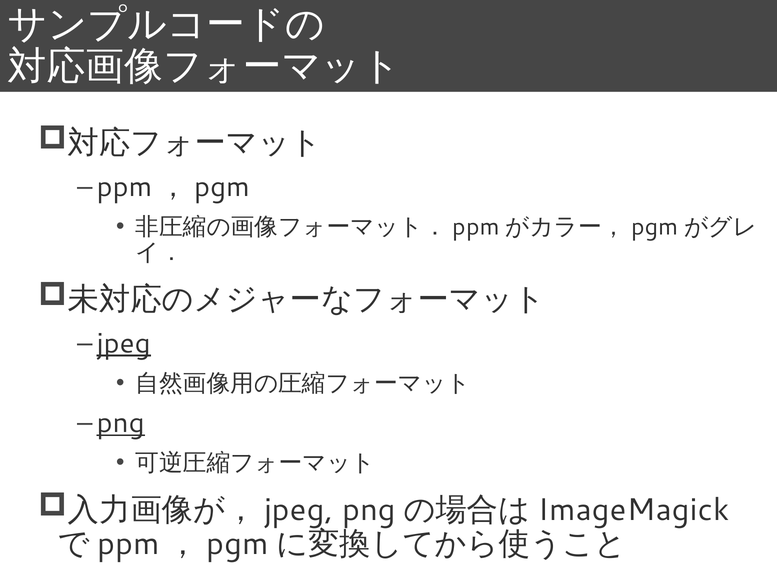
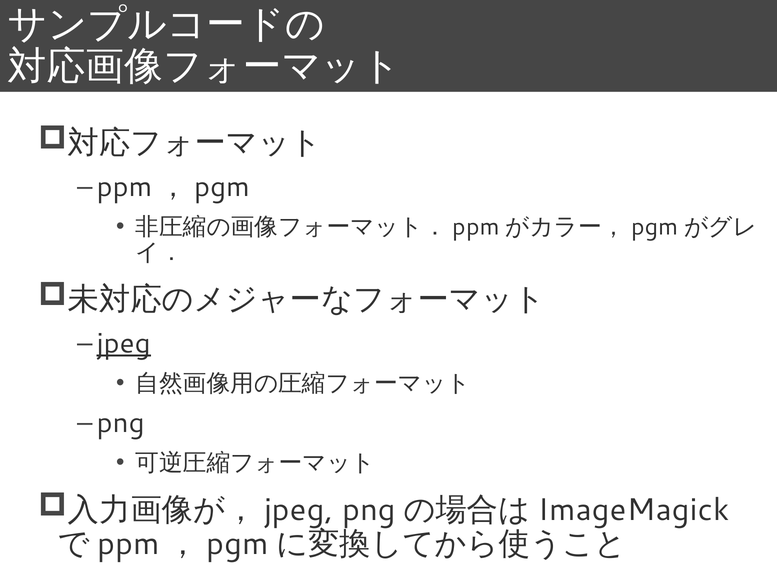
png underline: present -> none
